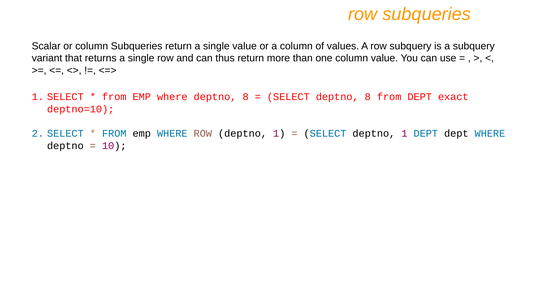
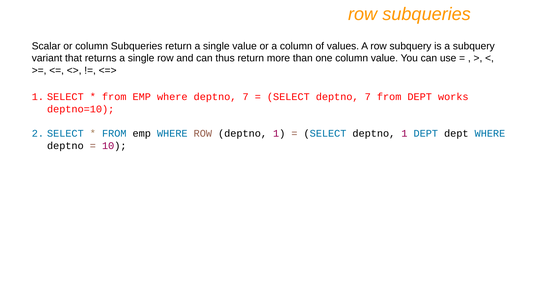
where deptno 8: 8 -> 7
SELECT deptno 8: 8 -> 7
exact: exact -> works
